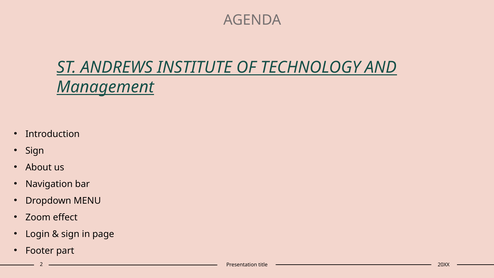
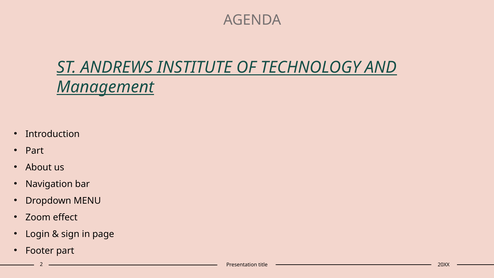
Sign at (35, 151): Sign -> Part
